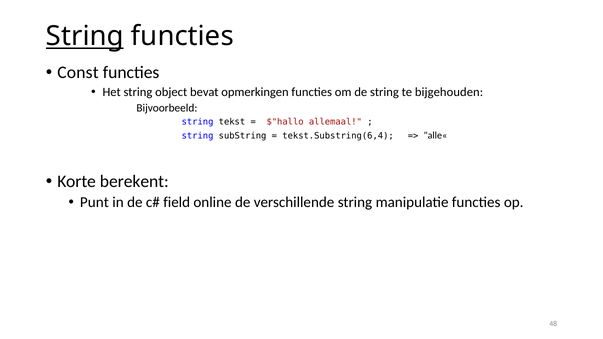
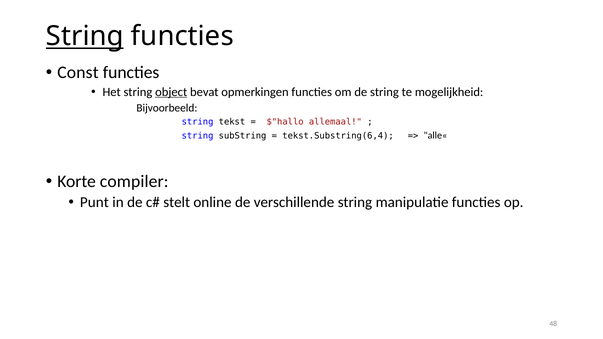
object underline: none -> present
bijgehouden: bijgehouden -> mogelijkheid
berekent: berekent -> compiler
field: field -> stelt
